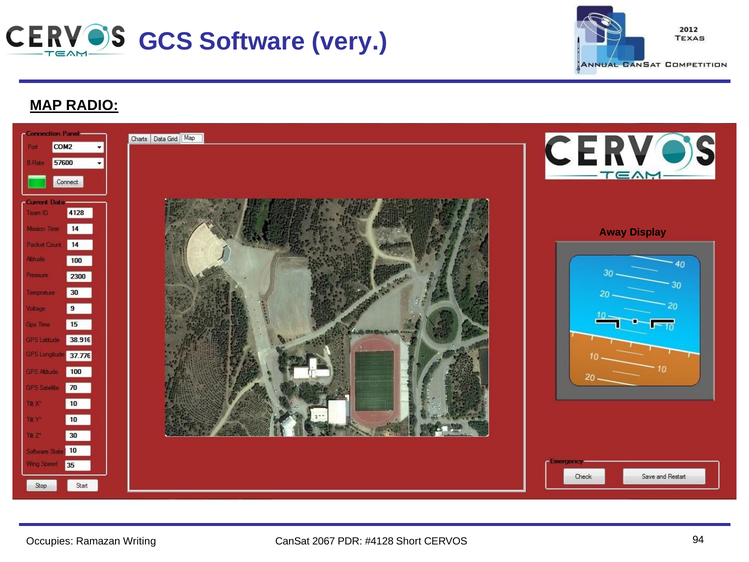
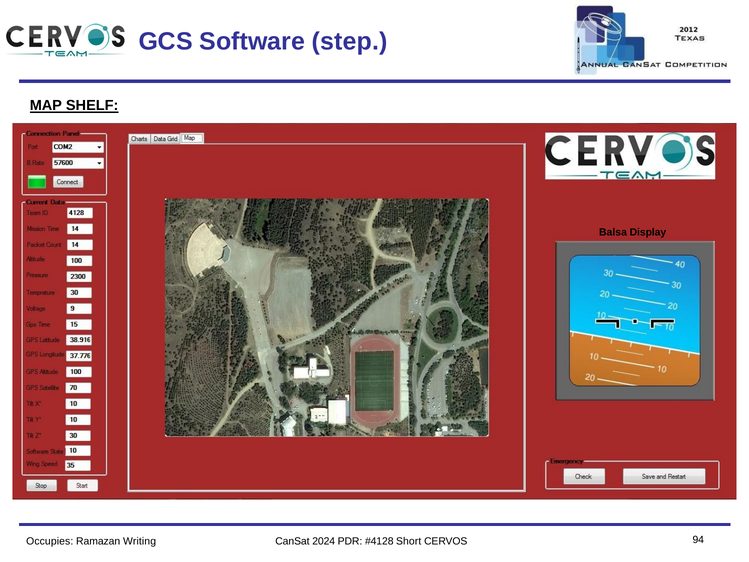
very: very -> step
RADIO: RADIO -> SHELF
Away: Away -> Balsa
2067: 2067 -> 2024
